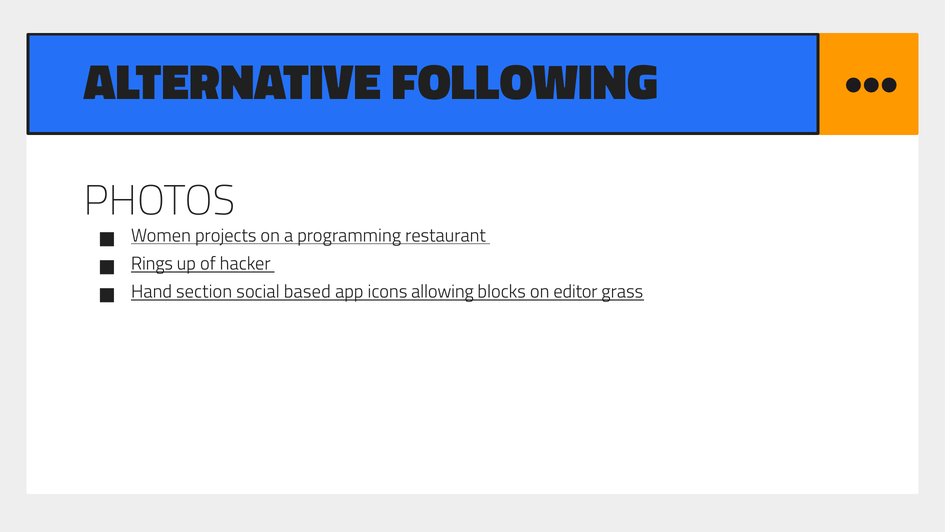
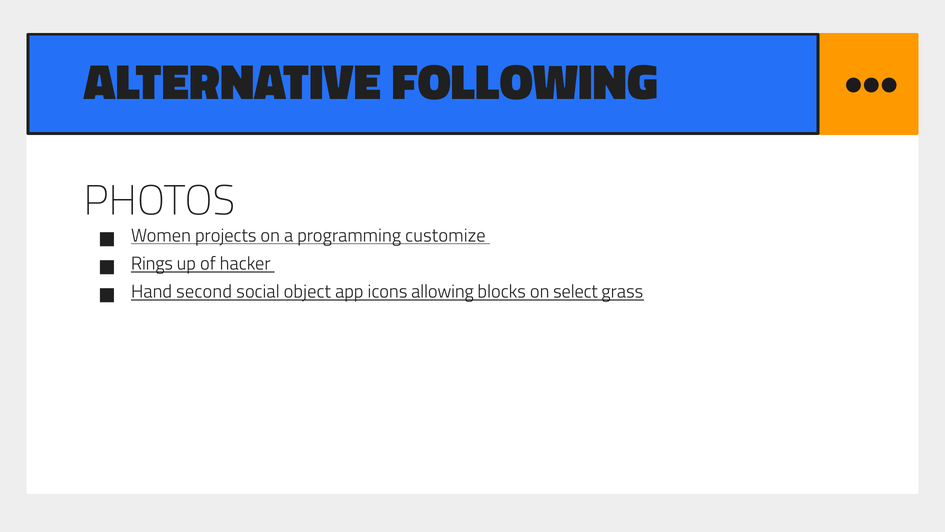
restaurant: restaurant -> customize
section: section -> second
based: based -> object
editor: editor -> select
